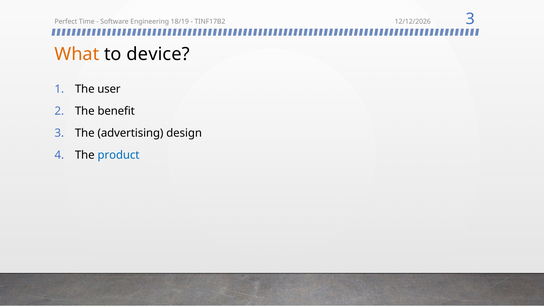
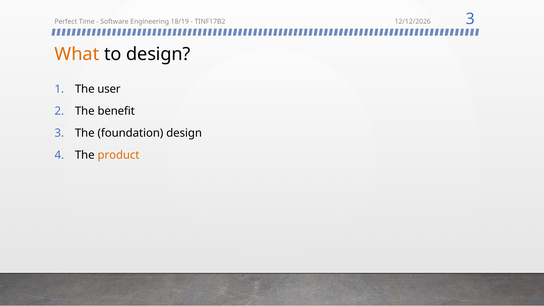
to device: device -> design
advertising: advertising -> foundation
product colour: blue -> orange
